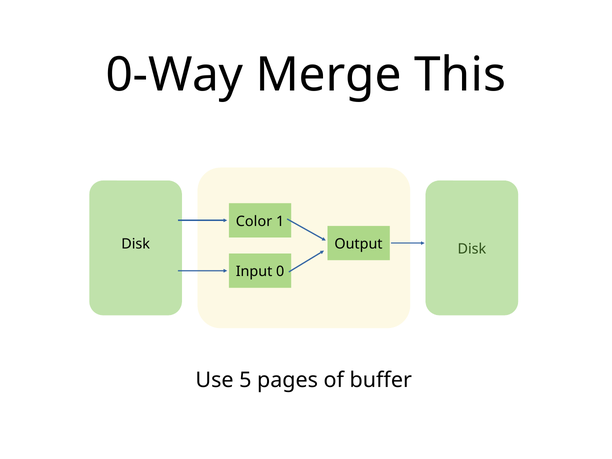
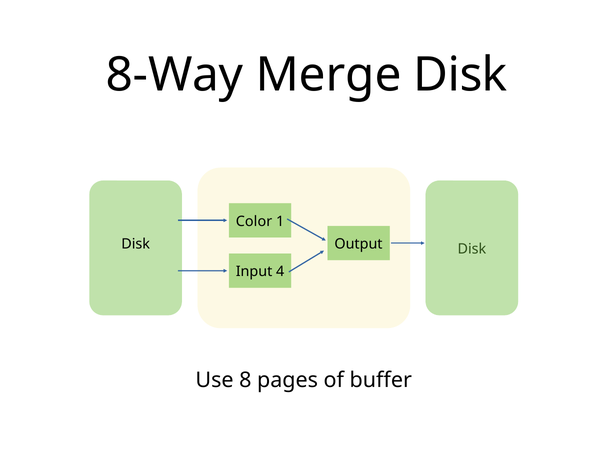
0-Way: 0-Way -> 8-Way
Merge This: This -> Disk
0: 0 -> 4
5: 5 -> 8
